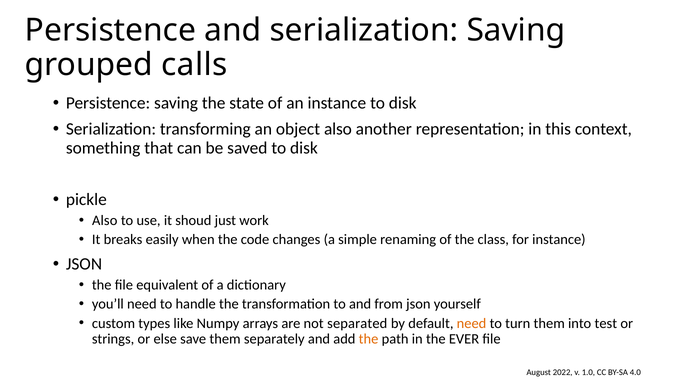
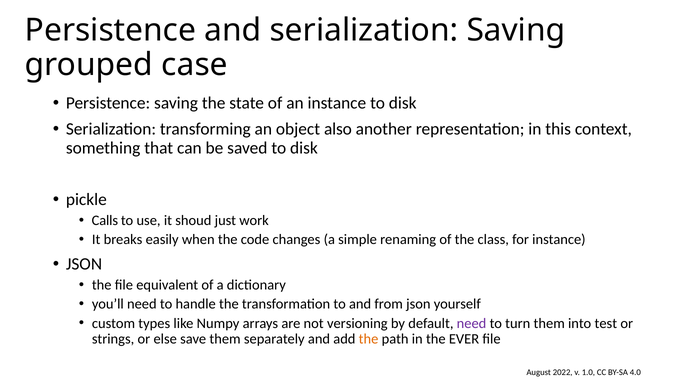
calls: calls -> case
Also at (105, 221): Also -> Calls
separated: separated -> versioning
need at (472, 324) colour: orange -> purple
